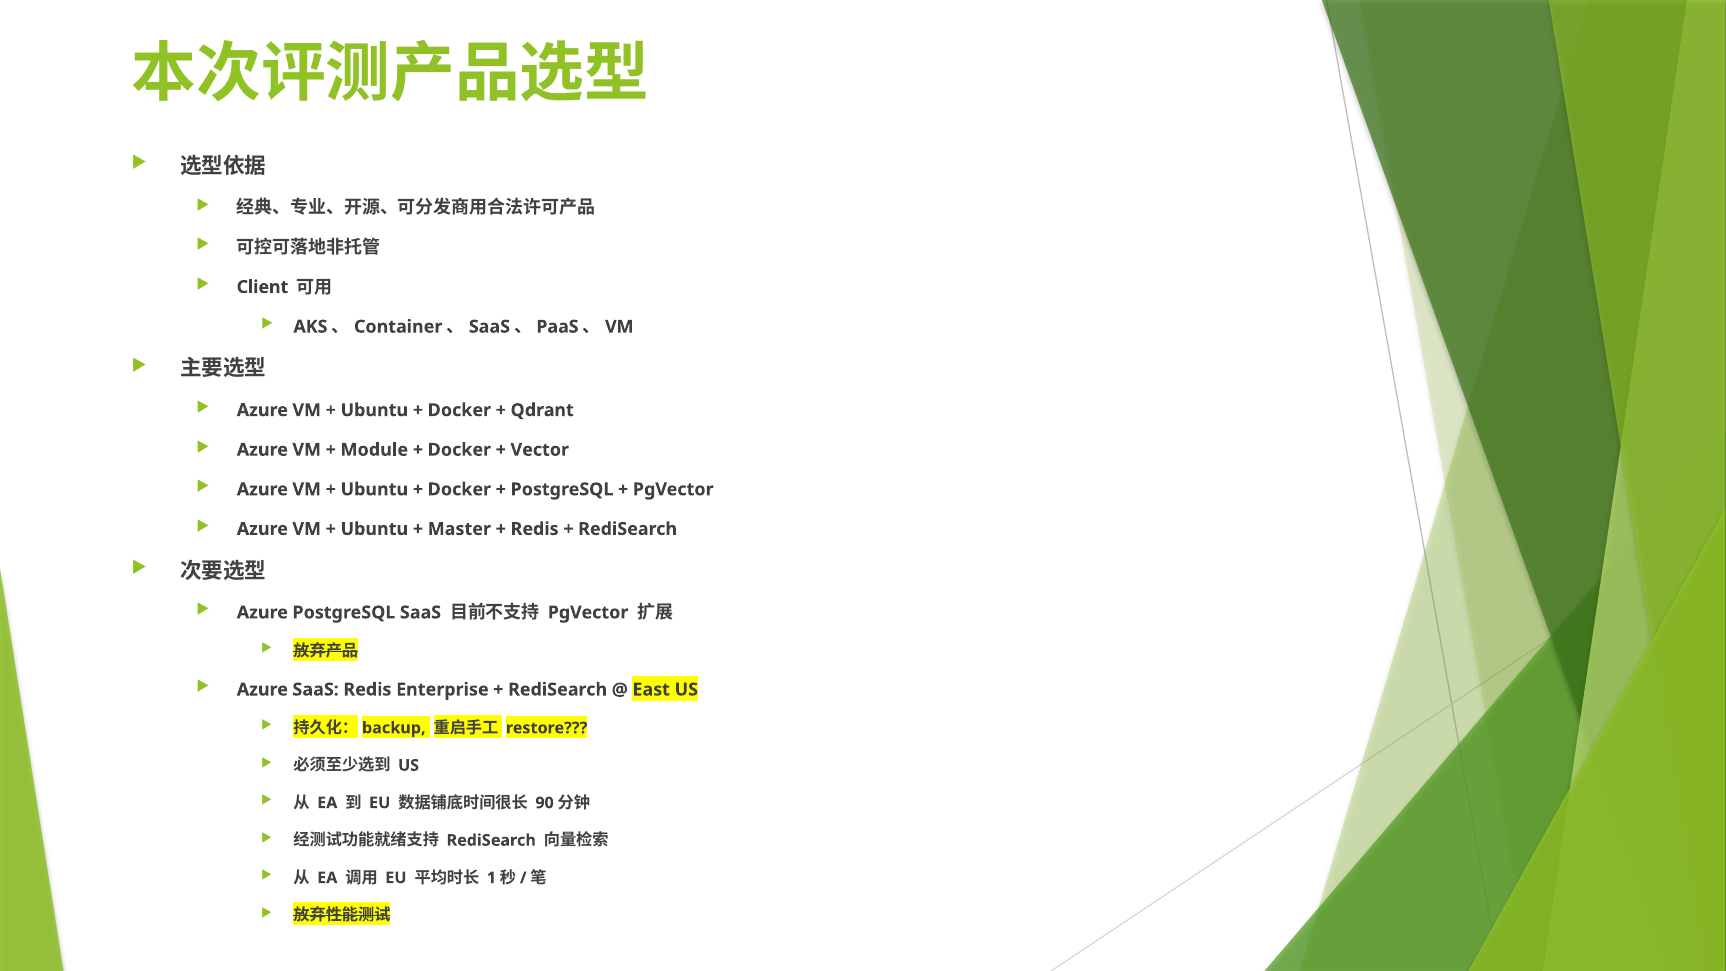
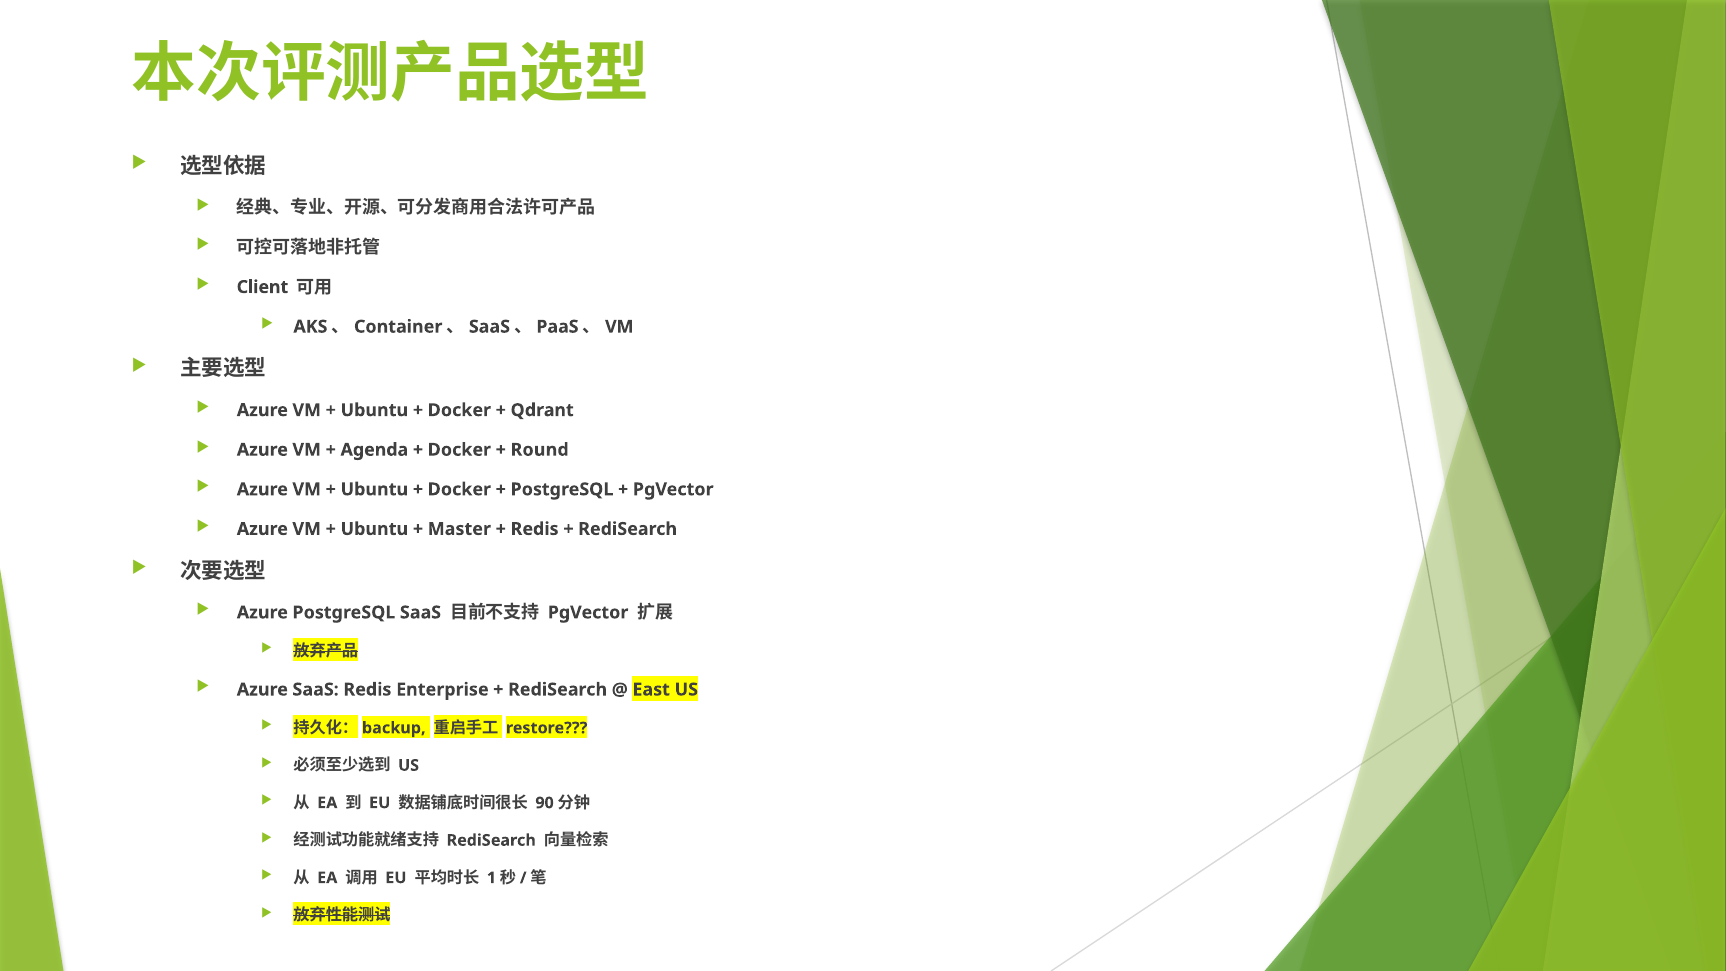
Module: Module -> Agenda
Vector: Vector -> Round
